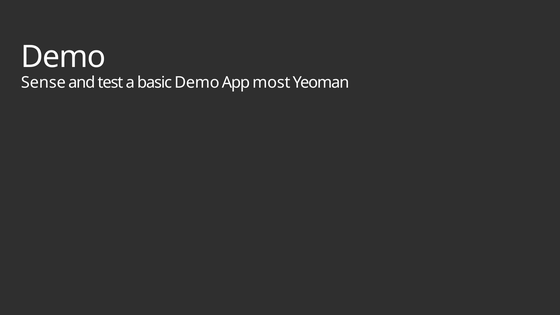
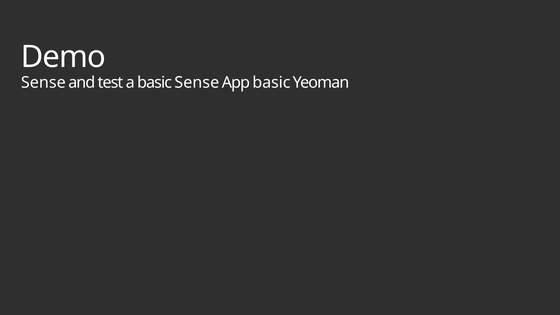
basic Demo: Demo -> Sense
App most: most -> basic
